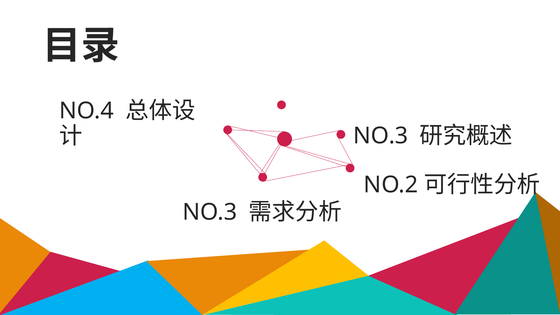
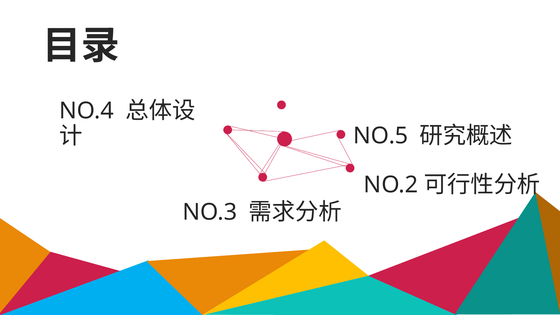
NO.3 at (381, 136): NO.3 -> NO.5
